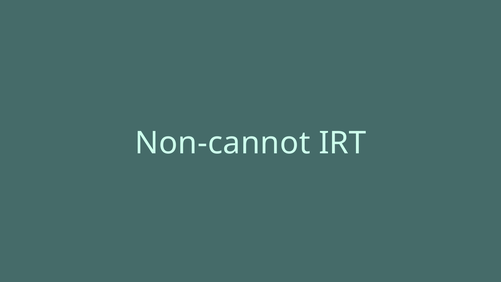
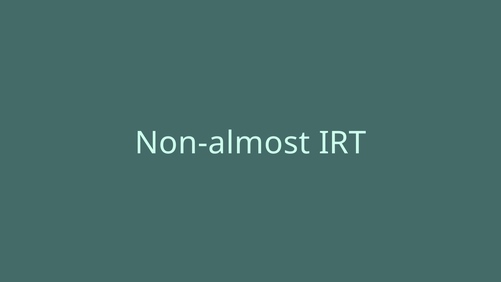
Non-cannot: Non-cannot -> Non-almost
